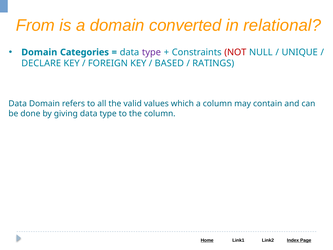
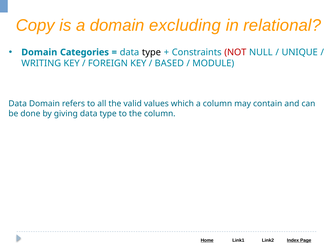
From: From -> Copy
converted: converted -> excluding
type at (151, 52) colour: purple -> black
DECLARE: DECLARE -> WRITING
RATINGS: RATINGS -> MODULE
